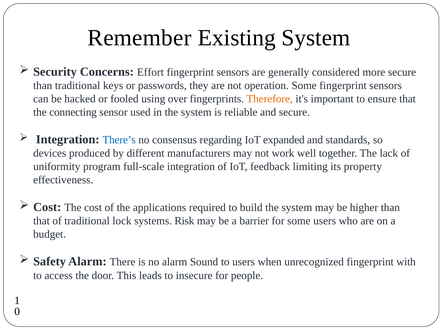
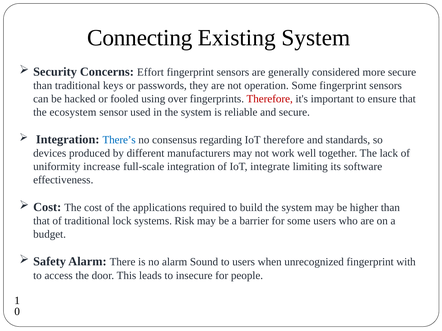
Remember: Remember -> Connecting
Therefore at (270, 99) colour: orange -> red
connecting: connecting -> ecosystem
IoT expanded: expanded -> therefore
program: program -> increase
feedback: feedback -> integrate
property: property -> software
